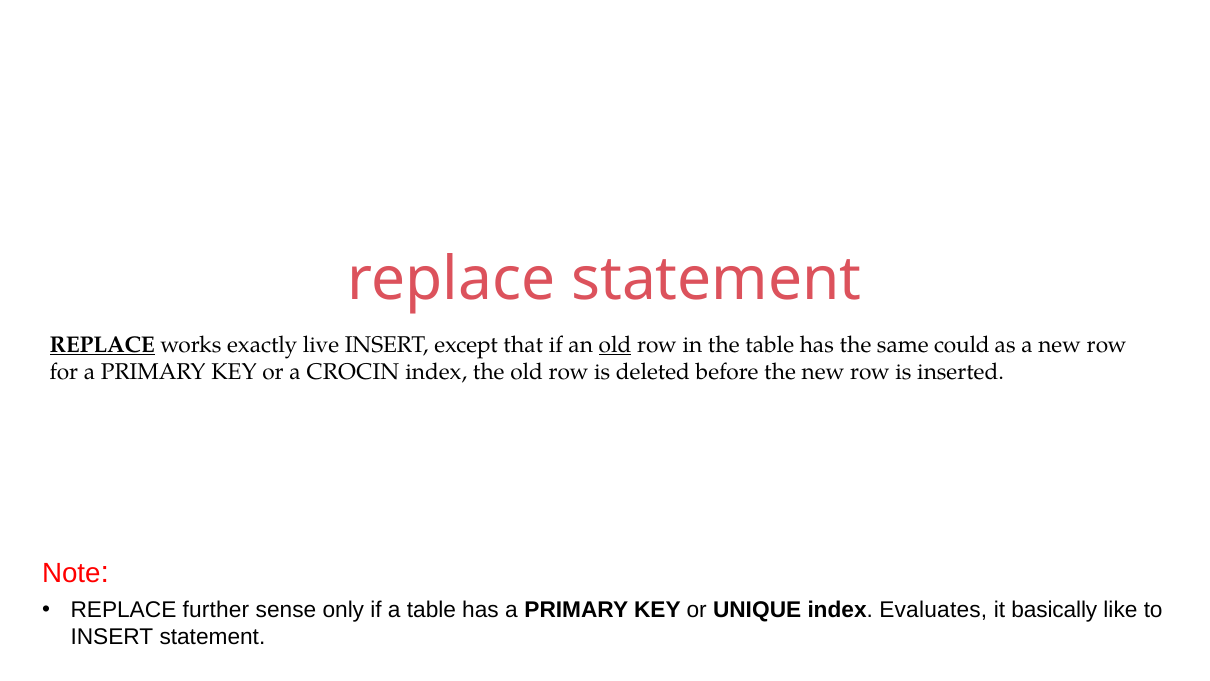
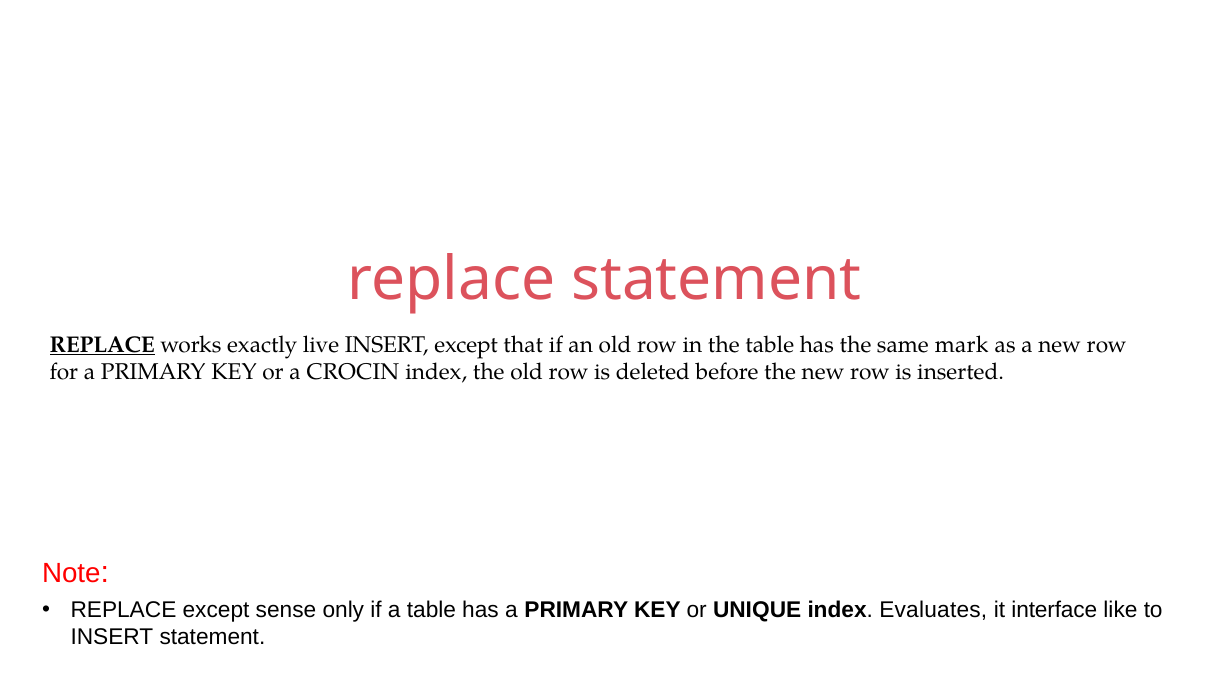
old at (615, 345) underline: present -> none
could: could -> mark
REPLACE further: further -> except
basically: basically -> interface
